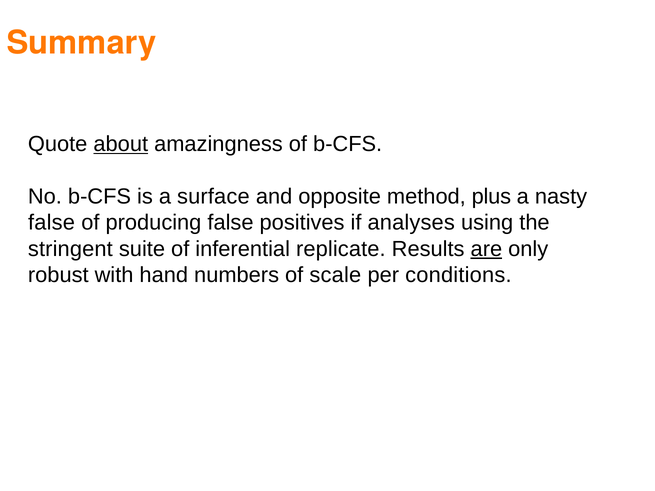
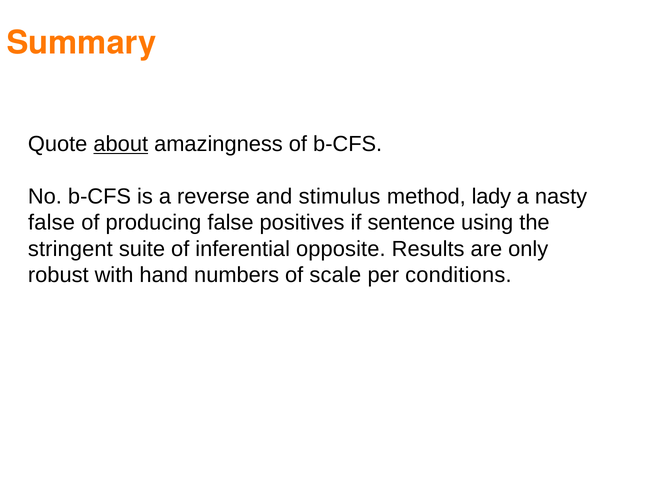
surface: surface -> reverse
opposite: opposite -> stimulus
plus: plus -> lady
analyses: analyses -> sentence
replicate: replicate -> opposite
are underline: present -> none
